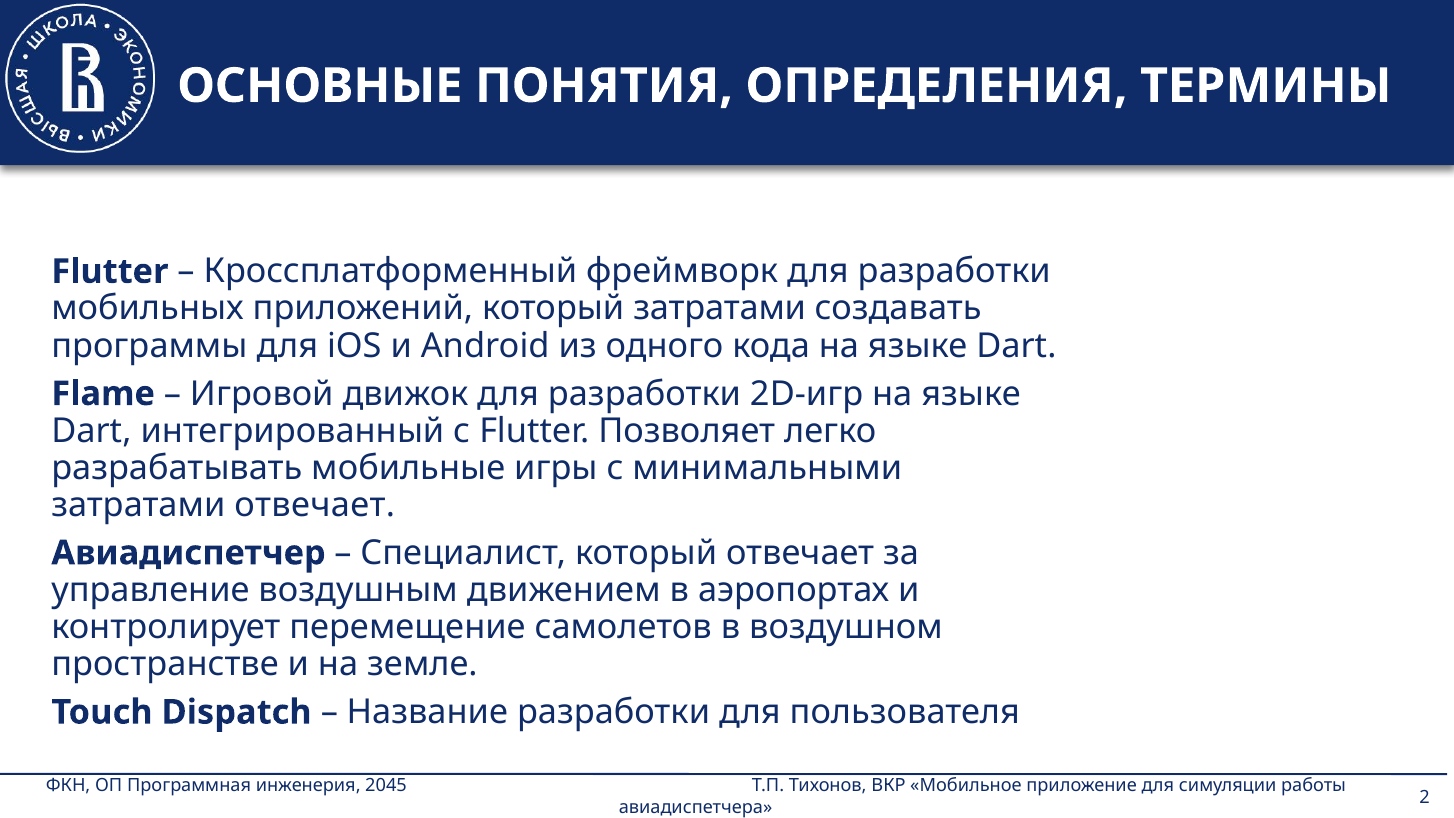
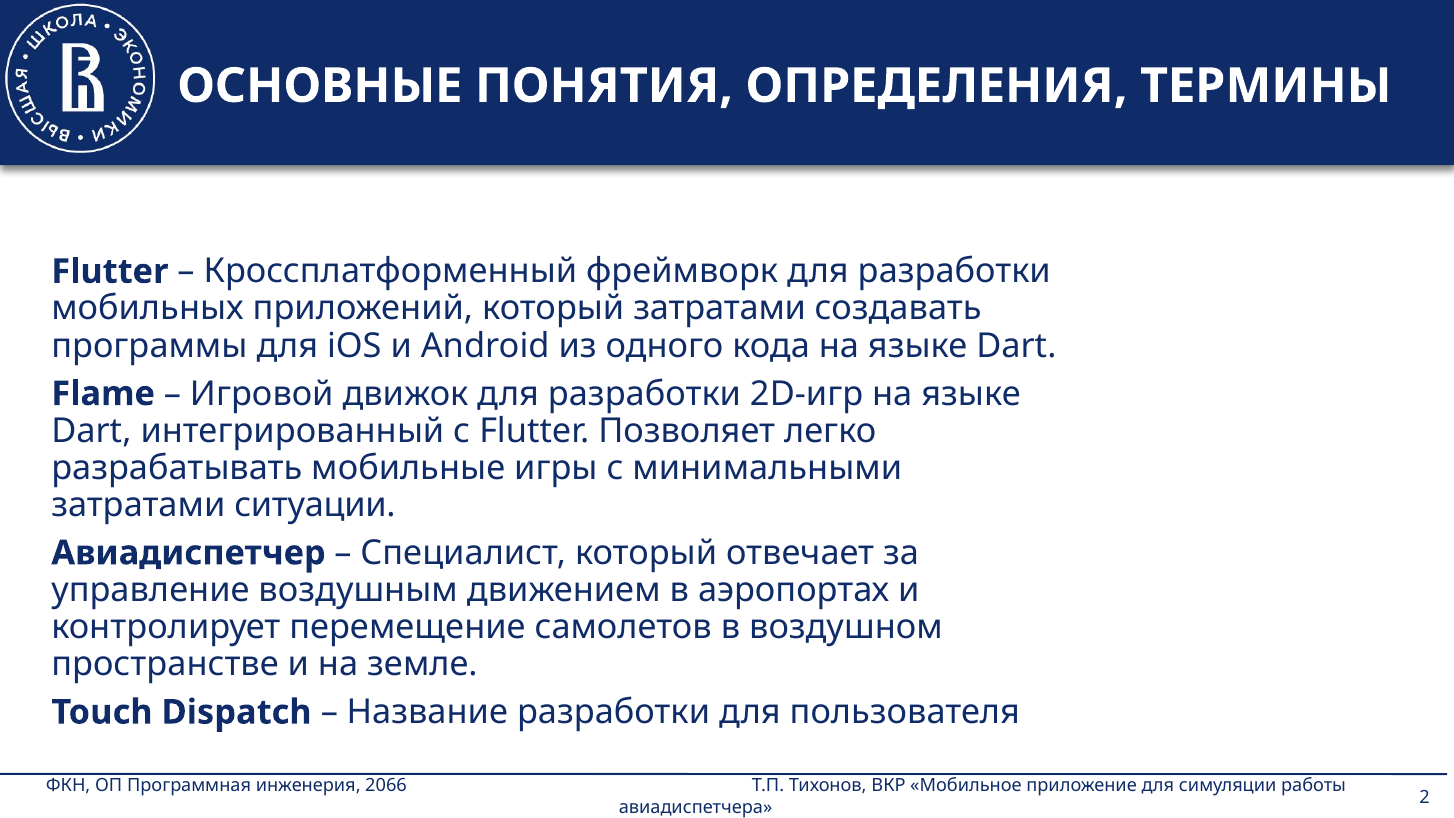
затратами отвечает: отвечает -> ситуации
2045: 2045 -> 2066
